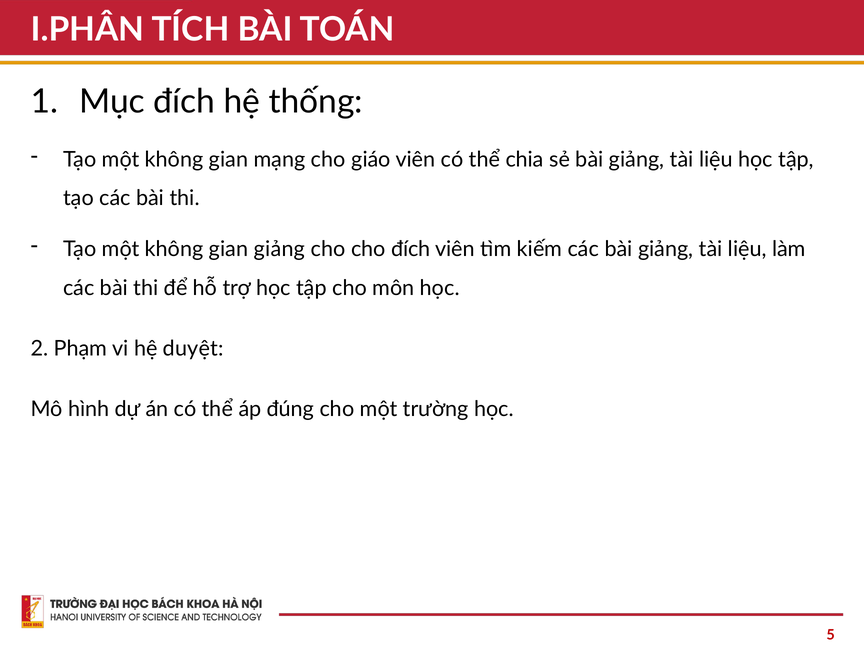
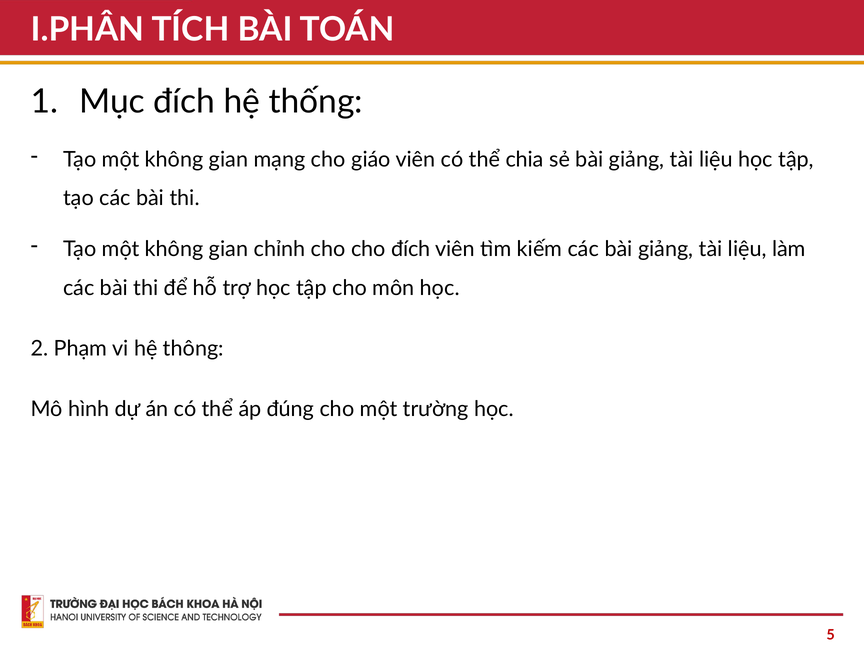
gian giảng: giảng -> chỉnh
duyệt: duyệt -> thông
